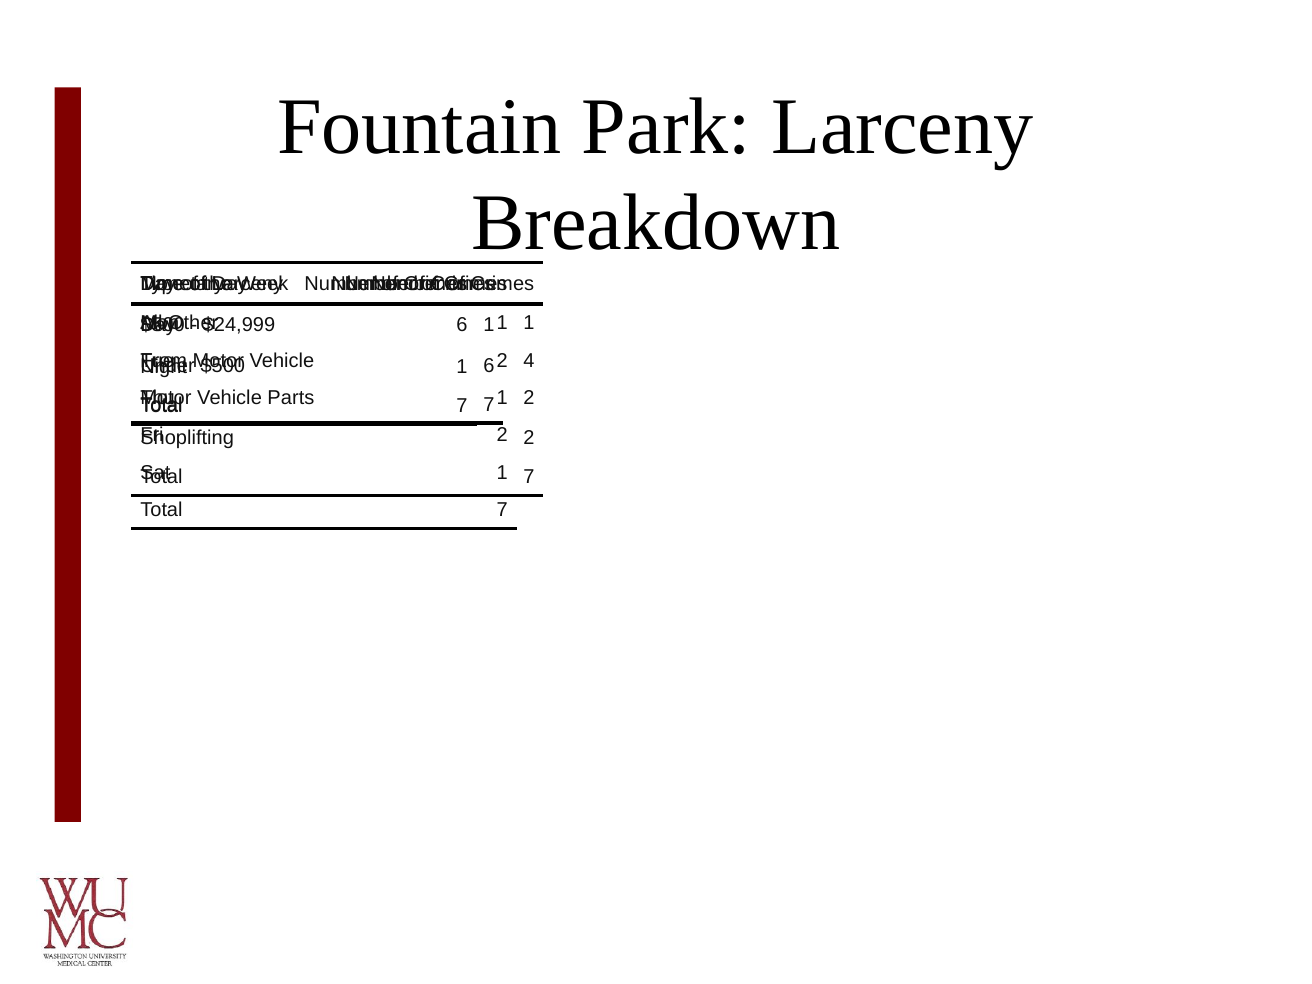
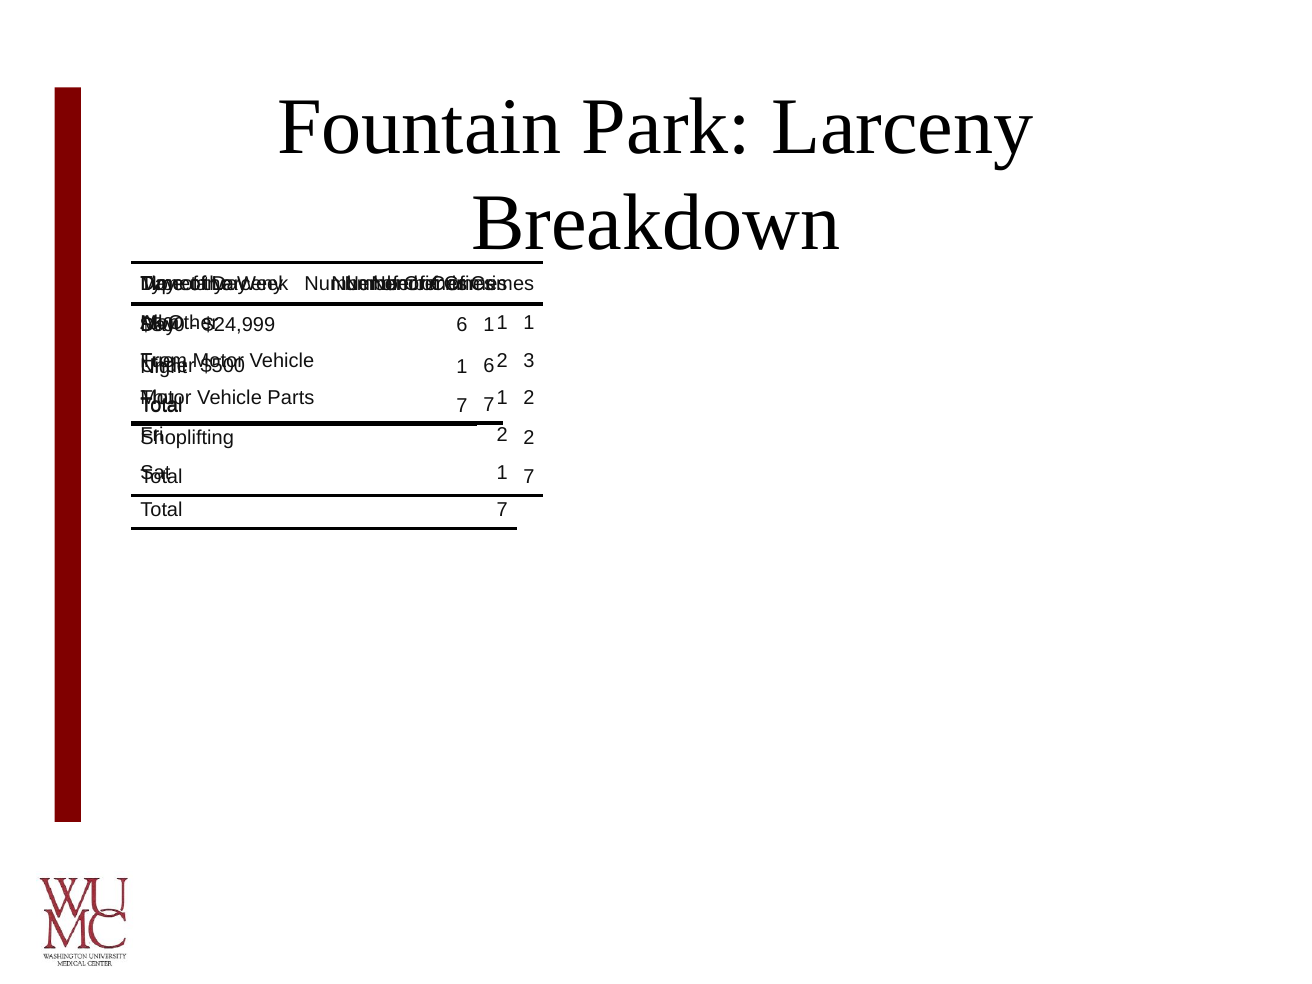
4: 4 -> 3
